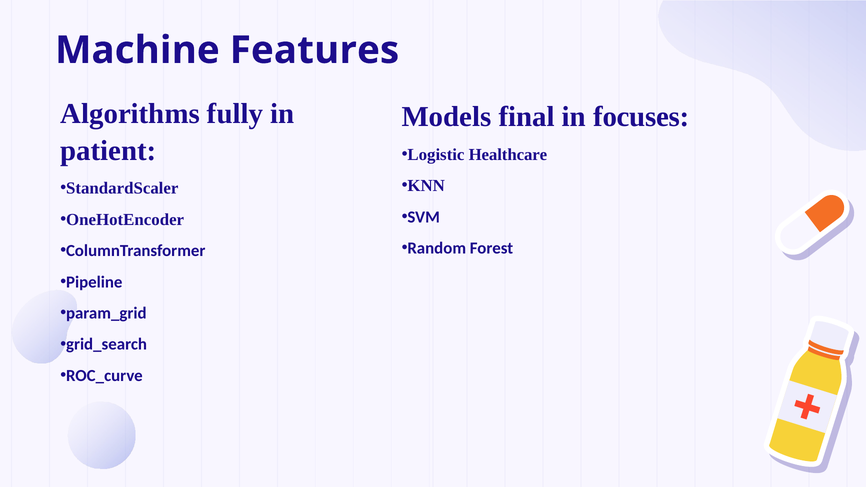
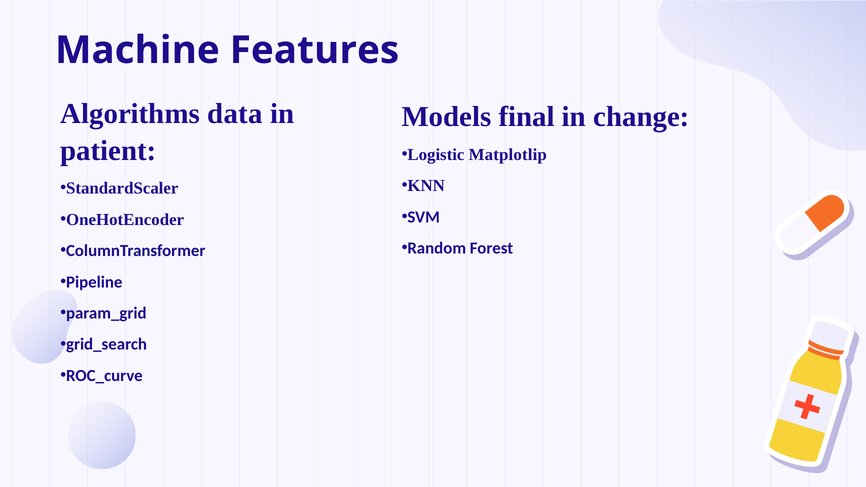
fully: fully -> data
focuses: focuses -> change
Healthcare: Healthcare -> Matplotlip
